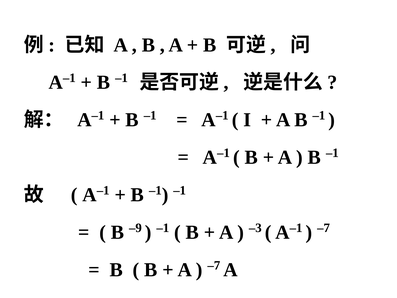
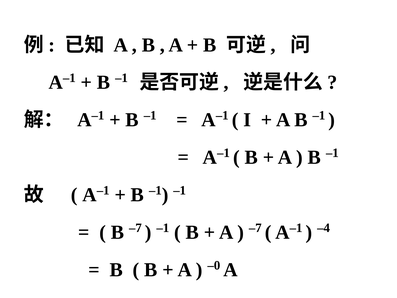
B –9: –9 -> –7
–3 at (255, 228): –3 -> –7
–7 at (324, 228): –7 -> –4
–7 at (214, 265): –7 -> –0
